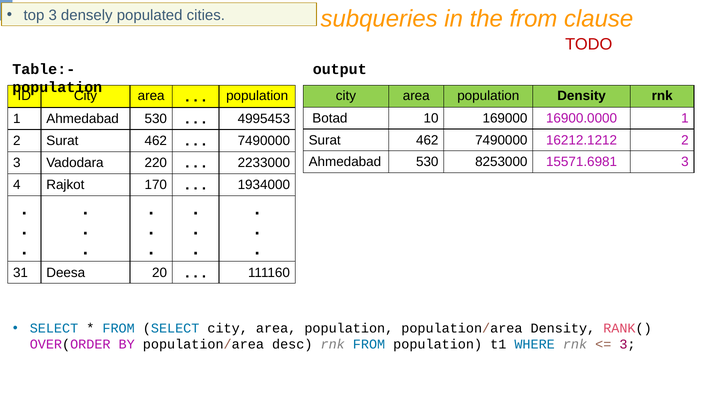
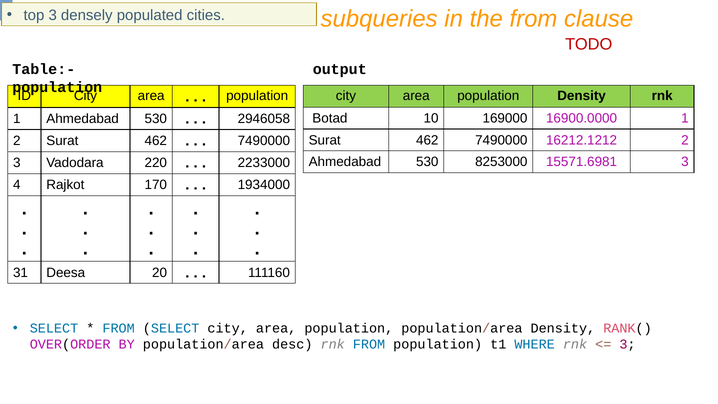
4995453: 4995453 -> 2946058
